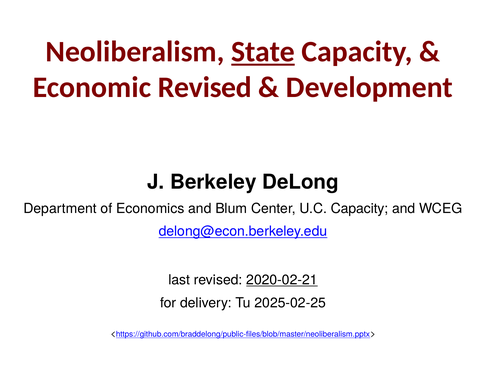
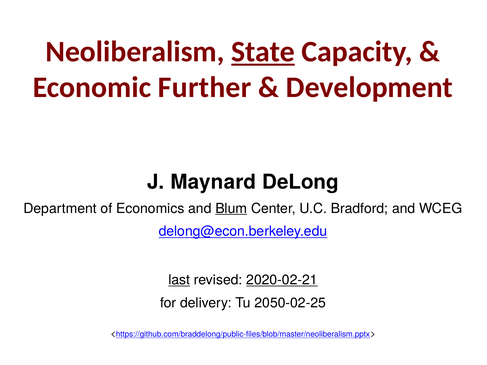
Economic Revised: Revised -> Further
Berkeley: Berkeley -> Maynard
Blum underline: none -> present
U.C Capacity: Capacity -> Bradford
last underline: none -> present
2025-02-25: 2025-02-25 -> 2050-02-25
